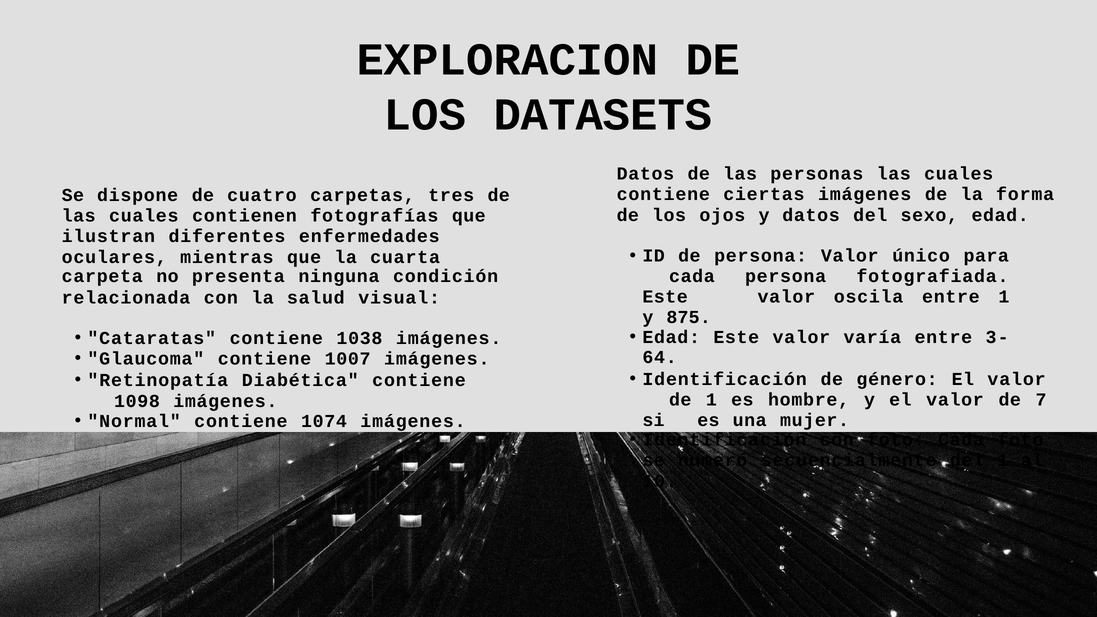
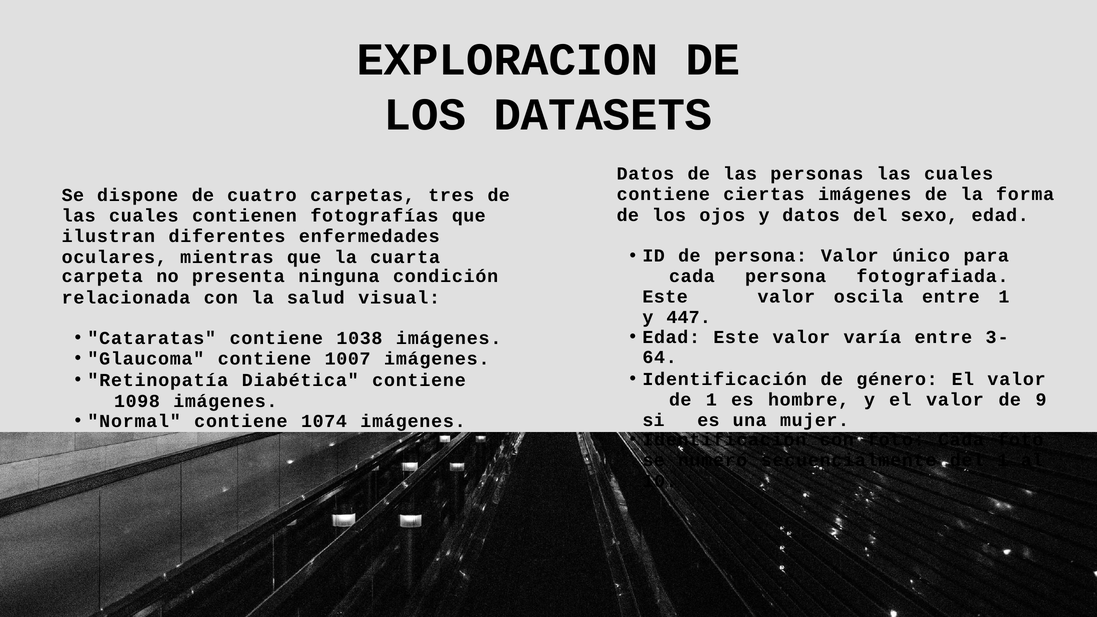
875: 875 -> 447
7: 7 -> 9
